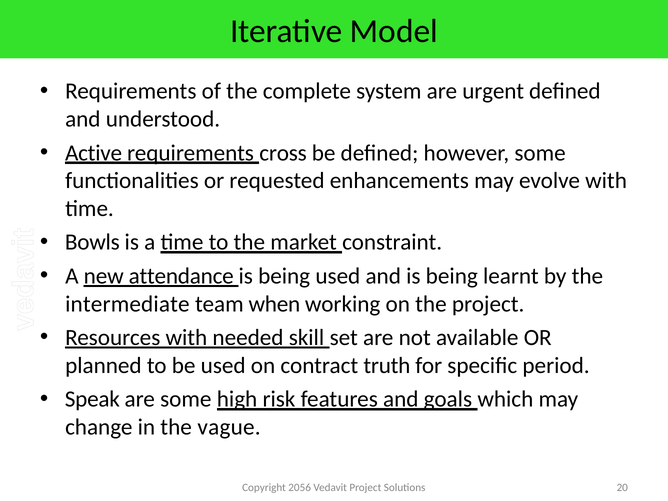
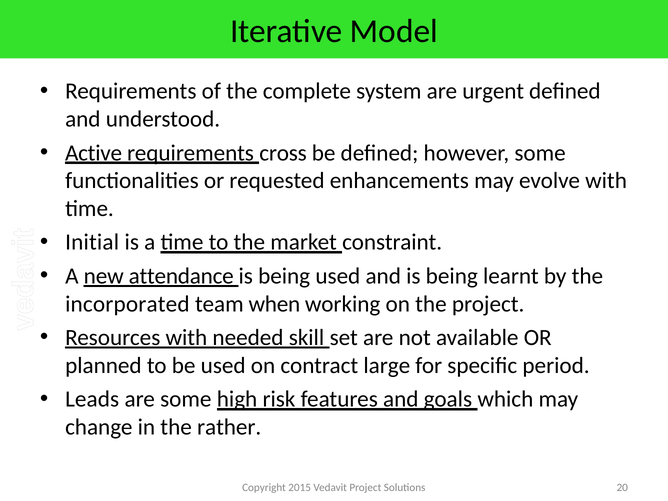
Bowls: Bowls -> Initial
intermediate: intermediate -> incorporated
truth: truth -> large
Speak: Speak -> Leads
vague: vague -> rather
2056: 2056 -> 2015
